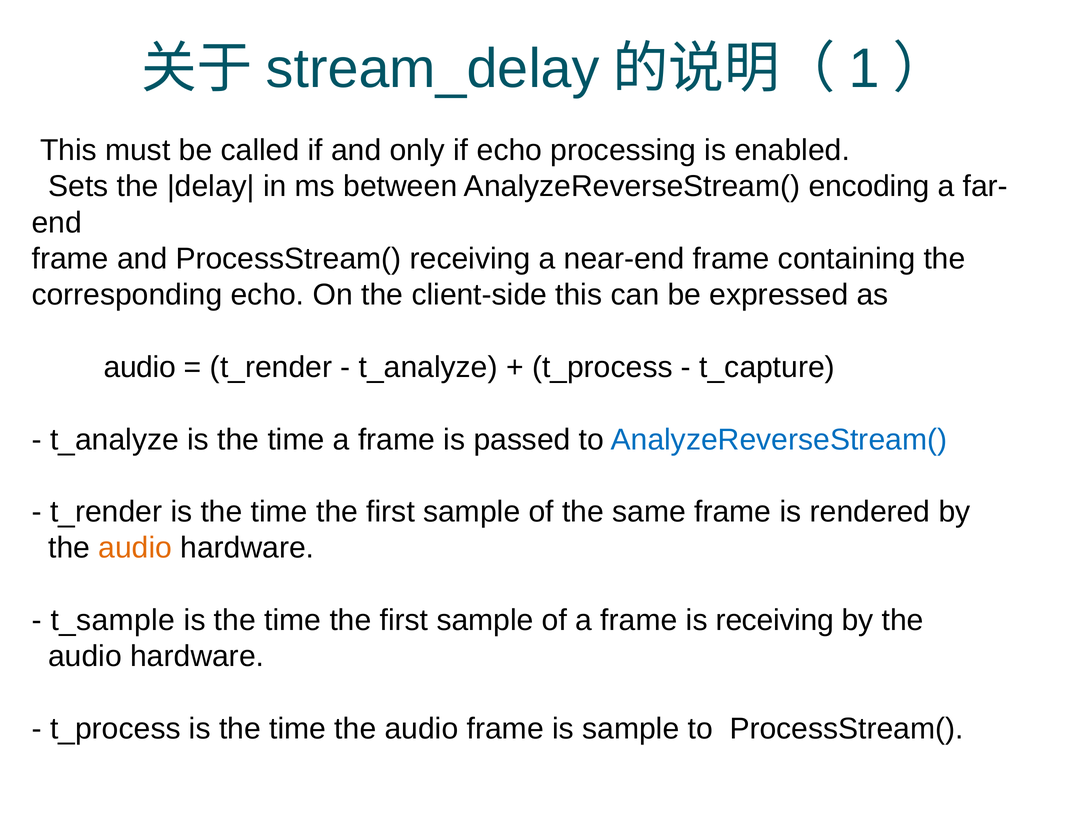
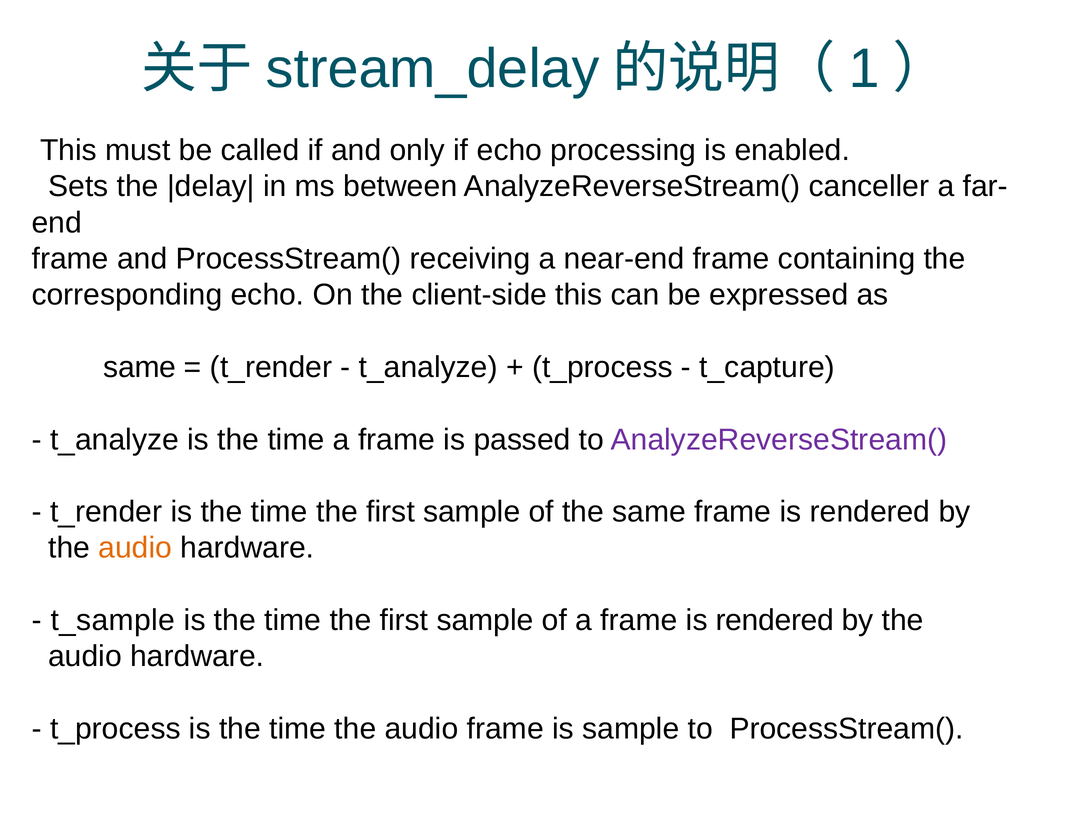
encoding: encoding -> canceller
audio at (140, 367): audio -> same
AnalyzeReverseStream( at (779, 439) colour: blue -> purple
a frame is receiving: receiving -> rendered
